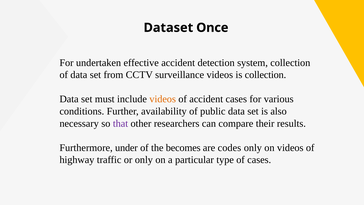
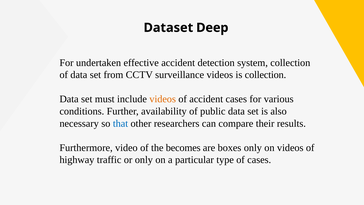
Once: Once -> Deep
that colour: purple -> blue
under: under -> video
codes: codes -> boxes
